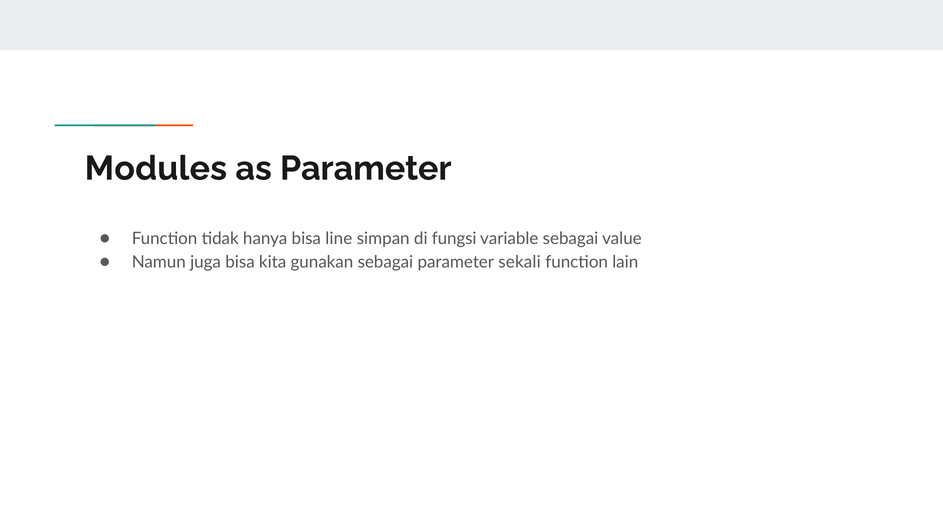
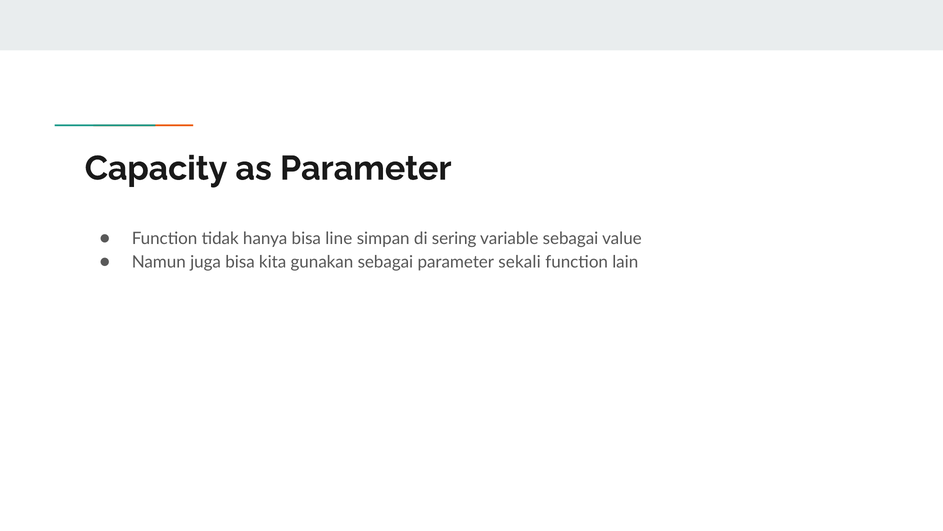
Modules: Modules -> Capacity
fungsi: fungsi -> sering
